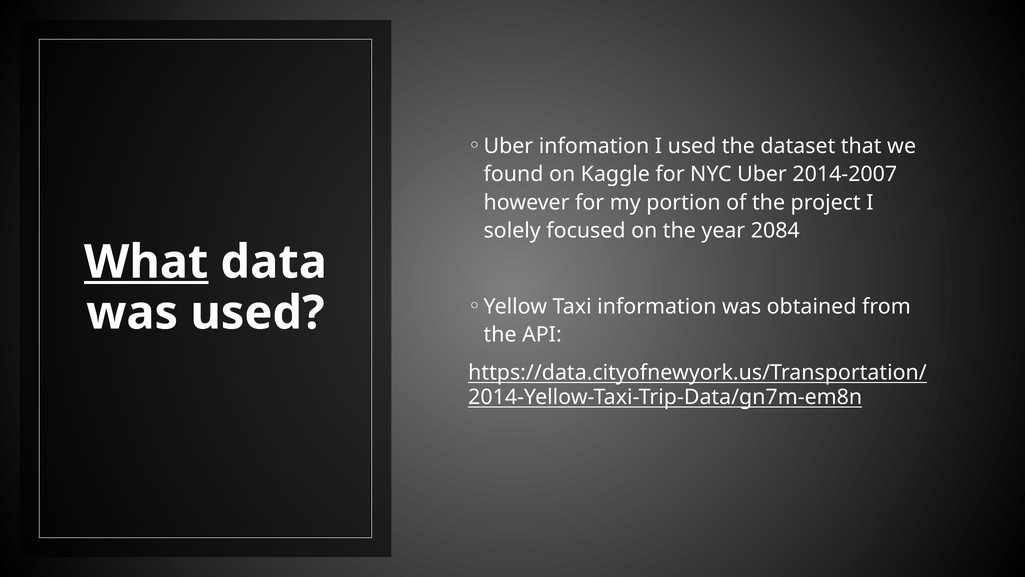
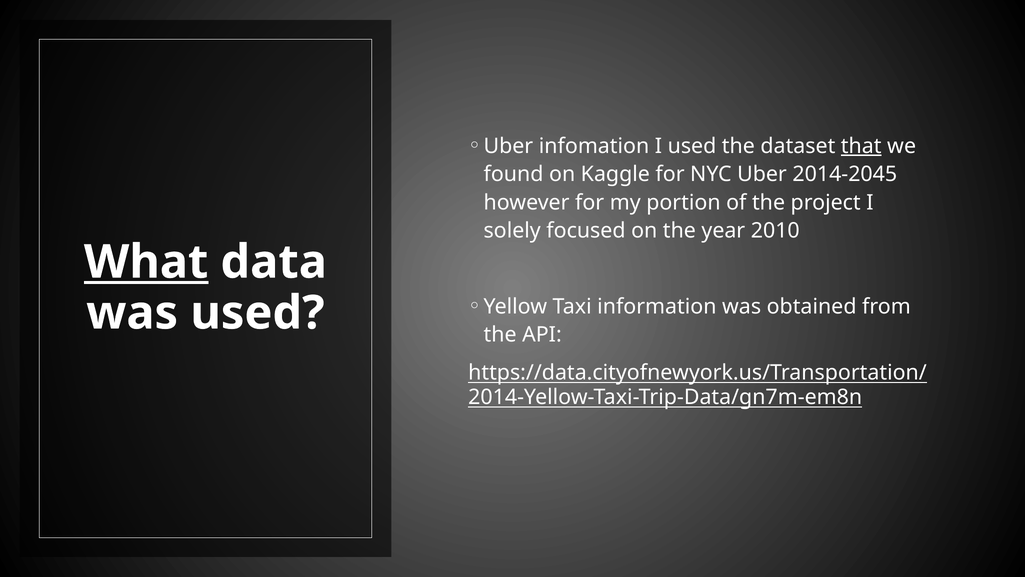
that underline: none -> present
2014-2007: 2014-2007 -> 2014-2045
2084: 2084 -> 2010
